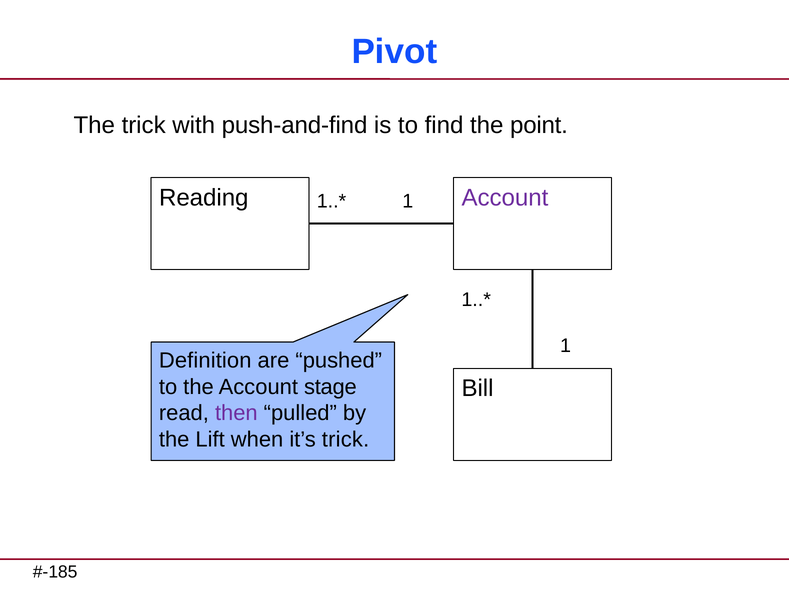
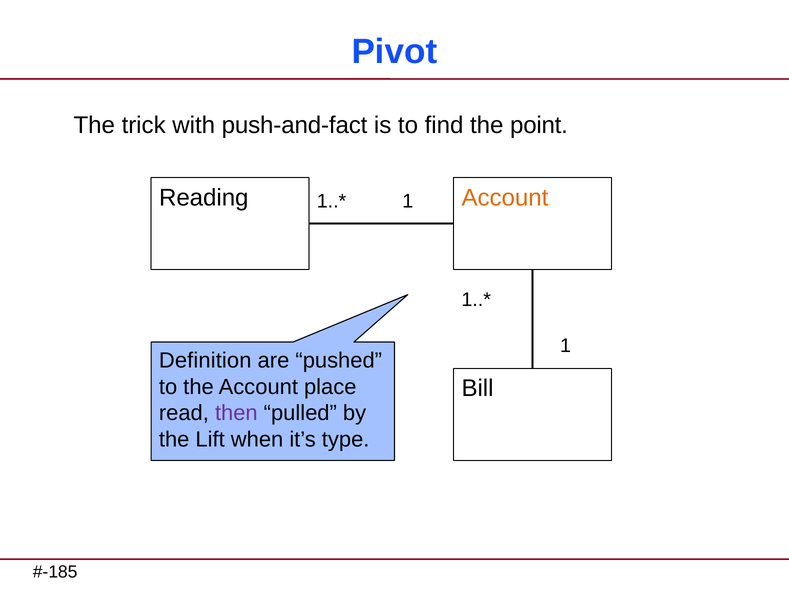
push-and-find: push-and-find -> push-and-fact
Account at (505, 198) colour: purple -> orange
stage: stage -> place
it’s trick: trick -> type
